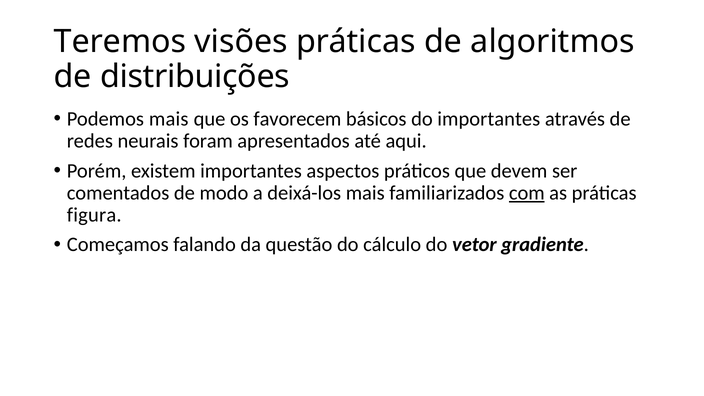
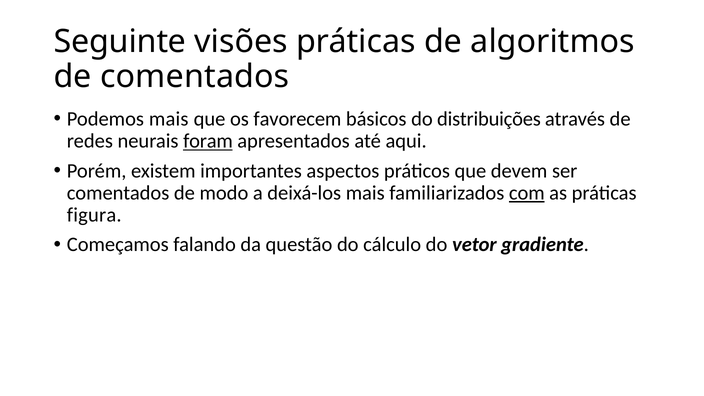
Teremos: Teremos -> Seguinte
de distribuições: distribuições -> comentados
do importantes: importantes -> distribuições
foram underline: none -> present
